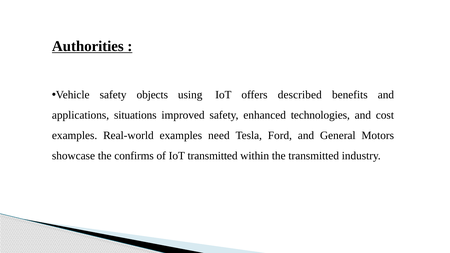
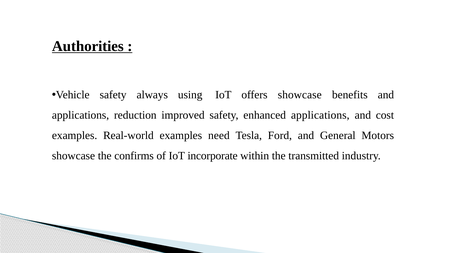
objects: objects -> always
offers described: described -> showcase
situations: situations -> reduction
enhanced technologies: technologies -> applications
IoT transmitted: transmitted -> incorporate
